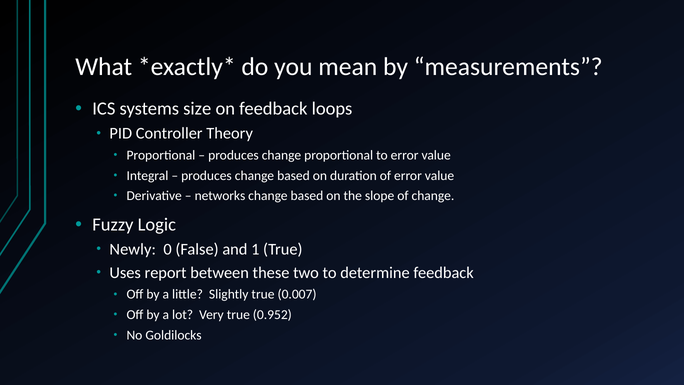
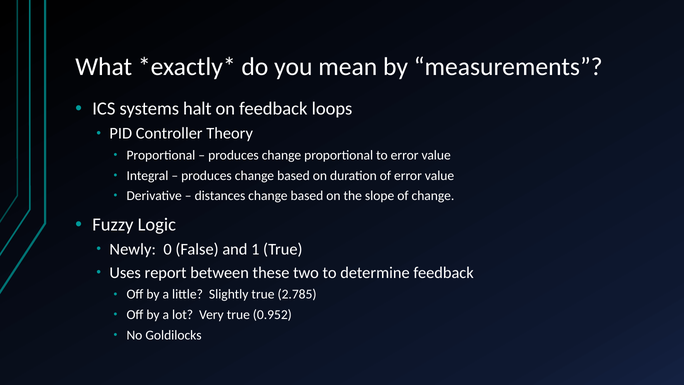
size: size -> halt
networks: networks -> distances
0.007: 0.007 -> 2.785
